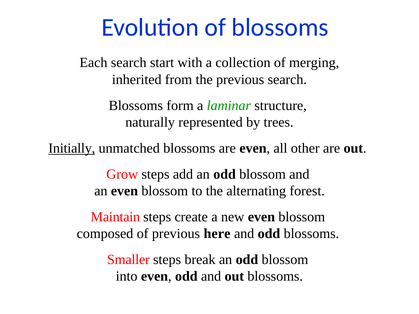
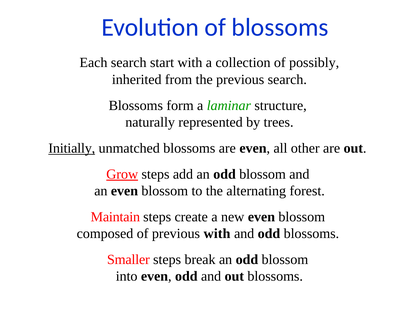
merging: merging -> possibly
Grow underline: none -> present
previous here: here -> with
